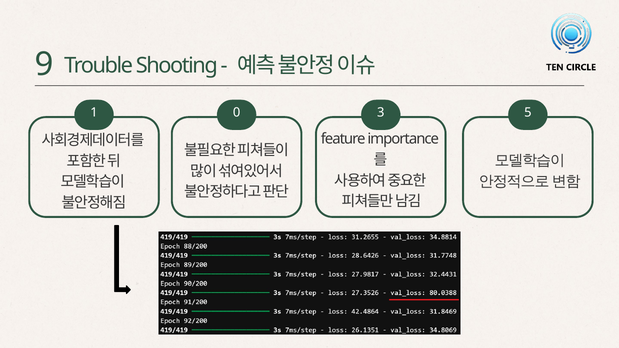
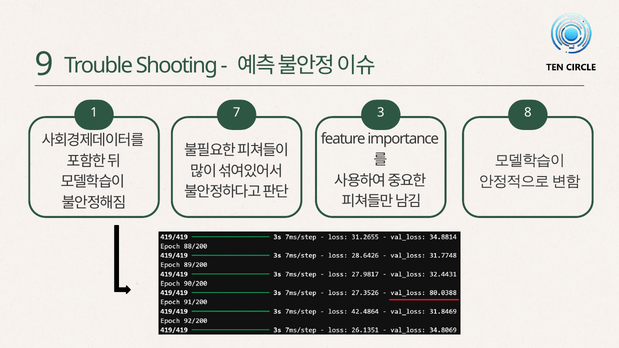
0: 0 -> 7
5: 5 -> 8
